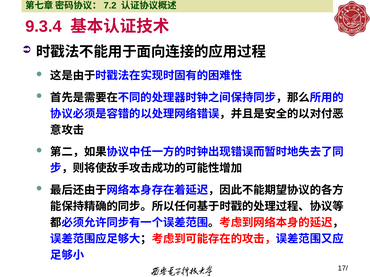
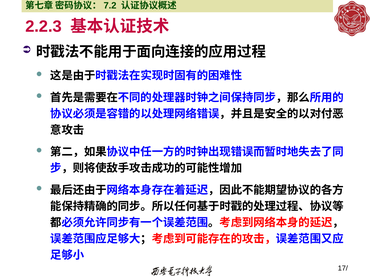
9.3.4: 9.3.4 -> 2.2.3
